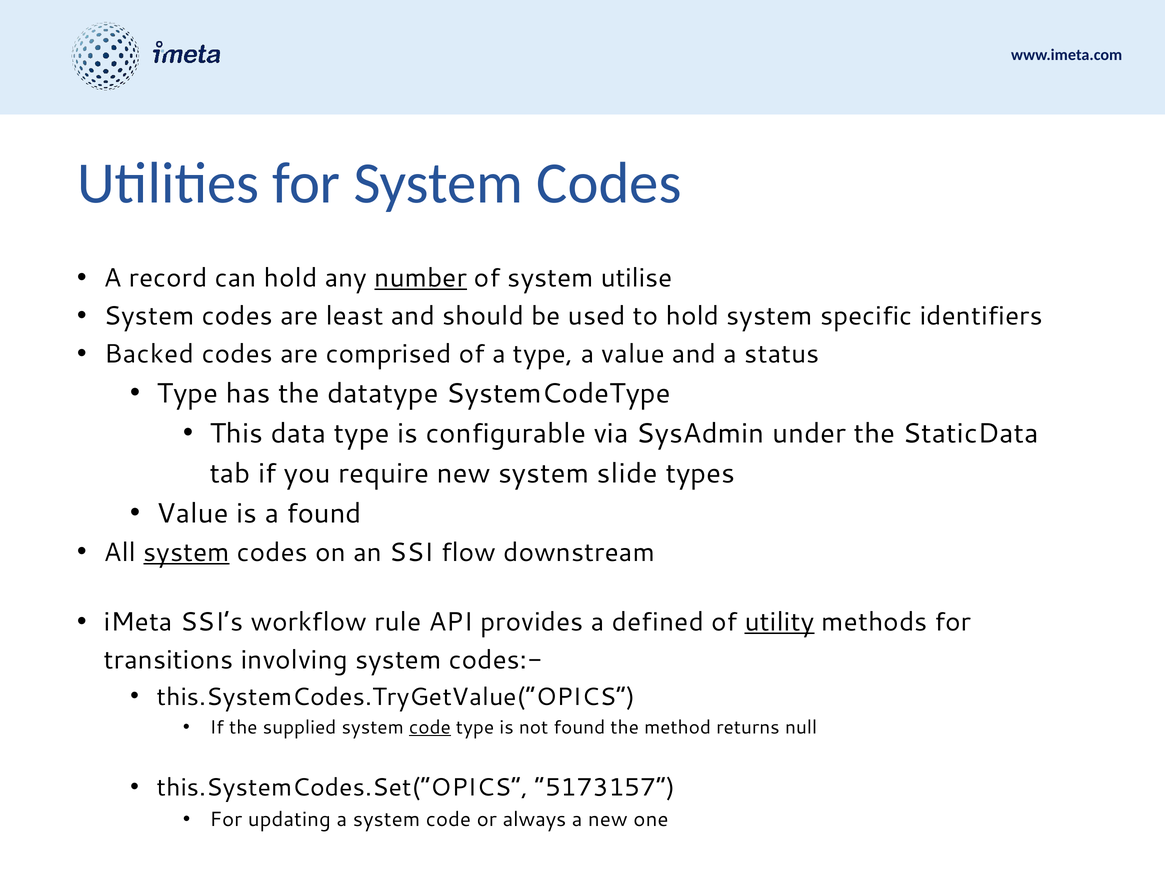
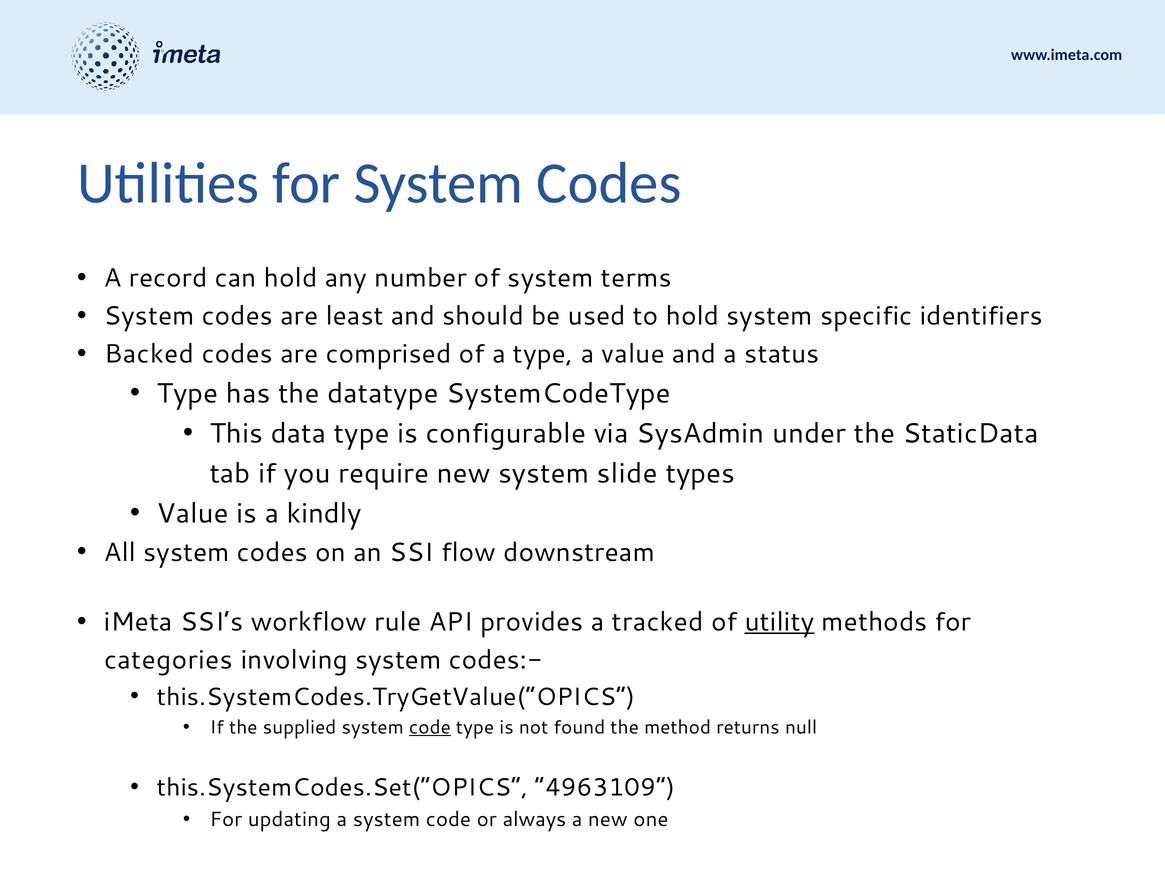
number underline: present -> none
utilise: utilise -> terms
a found: found -> kindly
system at (186, 553) underline: present -> none
defined: defined -> tracked
transitions: transitions -> categories
5173157: 5173157 -> 4963109
